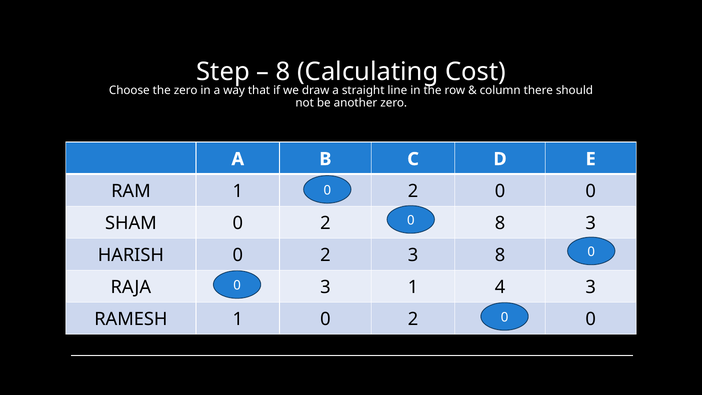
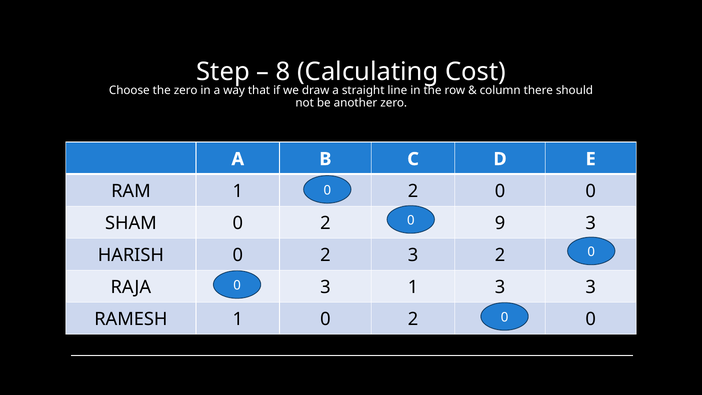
8 at (500, 223): 8 -> 9
3 8: 8 -> 2
1 4: 4 -> 3
